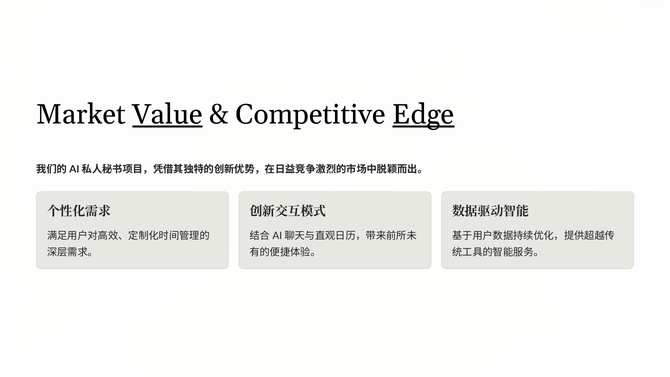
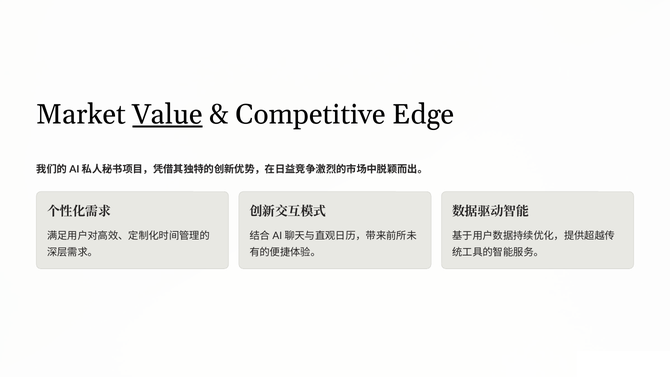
Edge underline: present -> none
